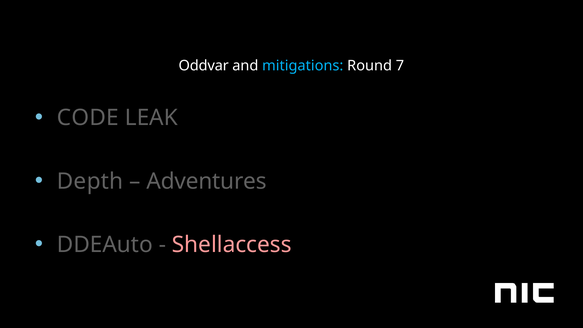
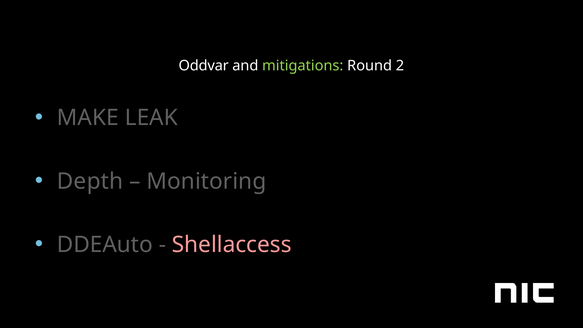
mitigations colour: light blue -> light green
7: 7 -> 2
CODE: CODE -> MAKE
Adventures: Adventures -> Monitoring
